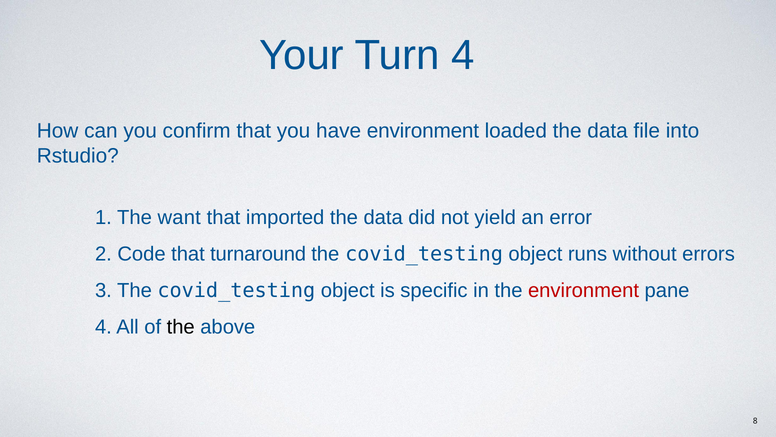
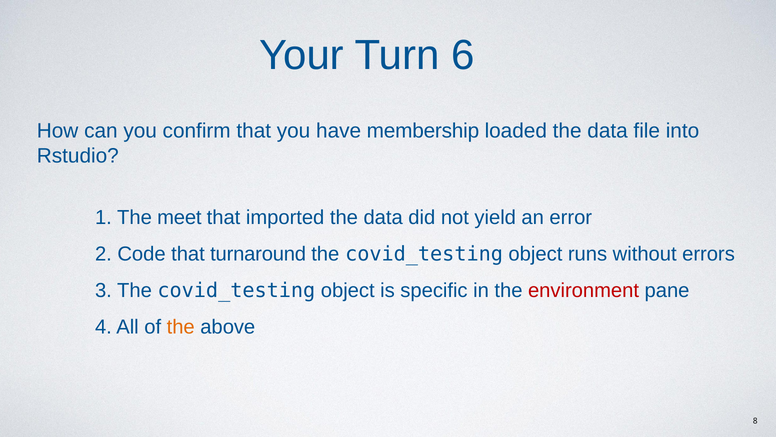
Turn 4: 4 -> 6
have environment: environment -> membership
want: want -> meet
the at (181, 327) colour: black -> orange
